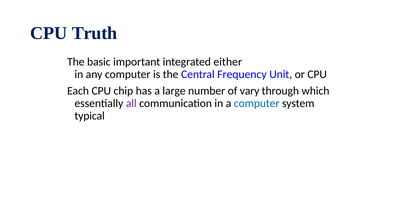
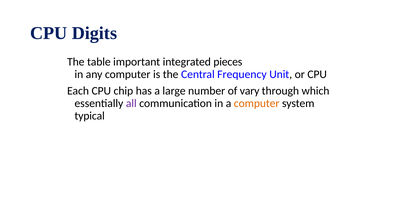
Truth: Truth -> Digits
basic: basic -> table
either: either -> pieces
computer at (257, 103) colour: blue -> orange
